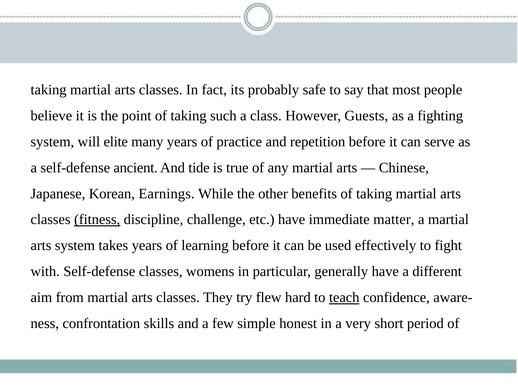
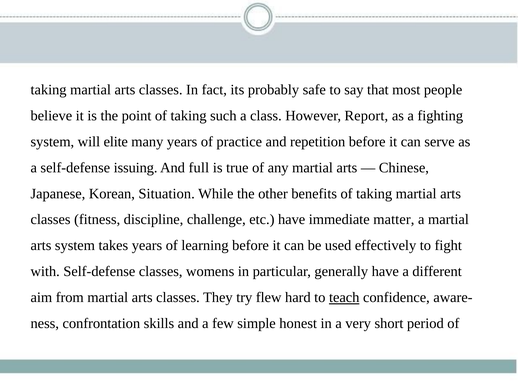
Guests: Guests -> Report
ancient: ancient -> issuing
tide: tide -> full
Earnings: Earnings -> Situation
fitness underline: present -> none
